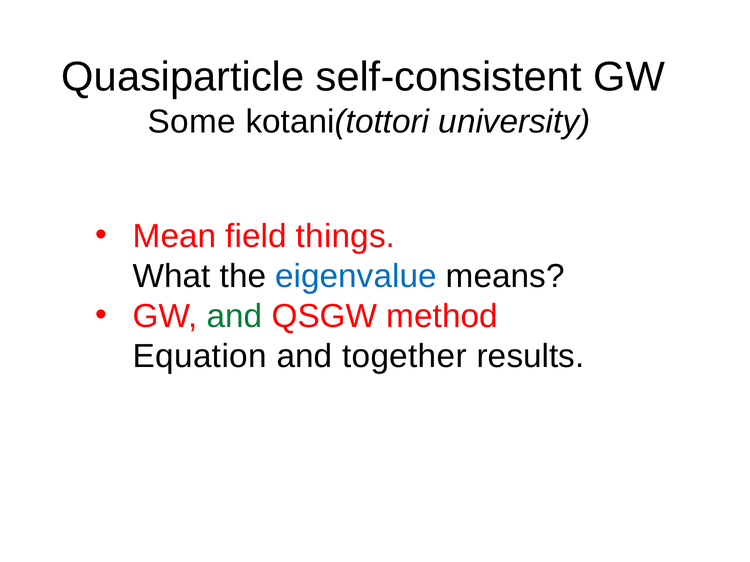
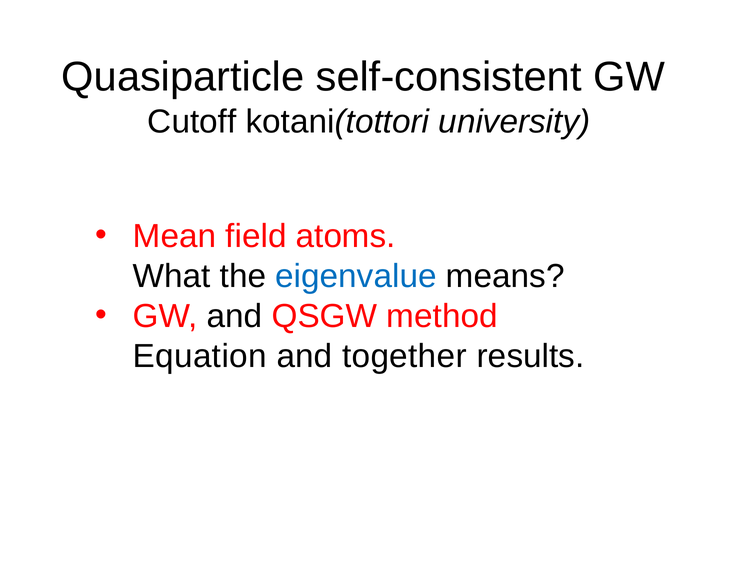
Some: Some -> Cutoff
things: things -> atoms
and at (235, 316) colour: green -> black
